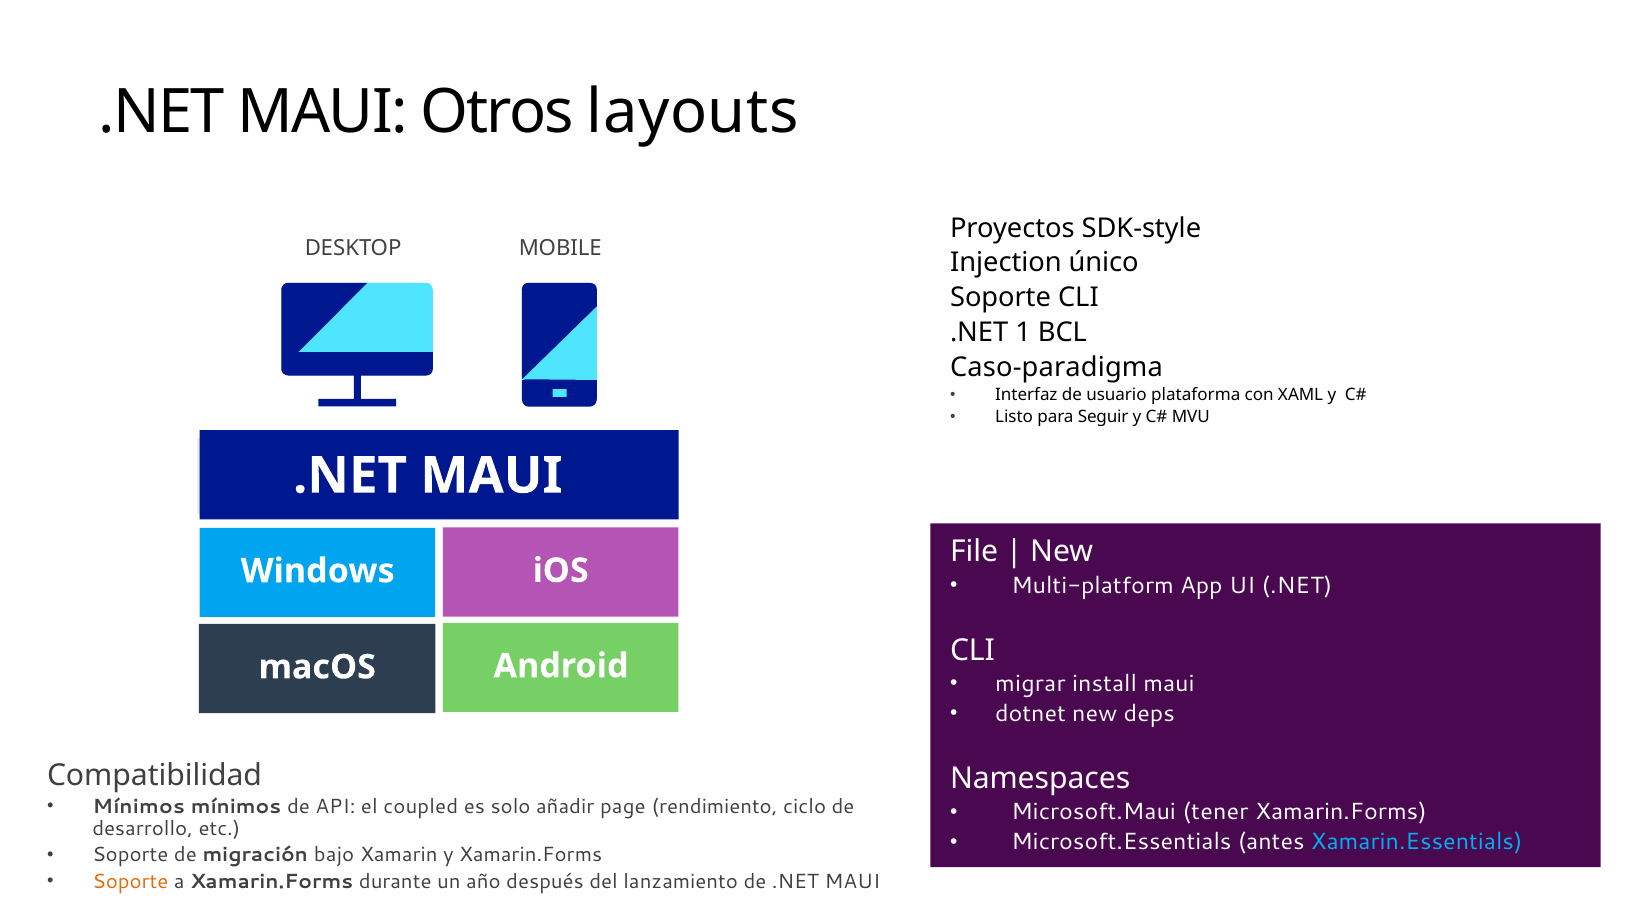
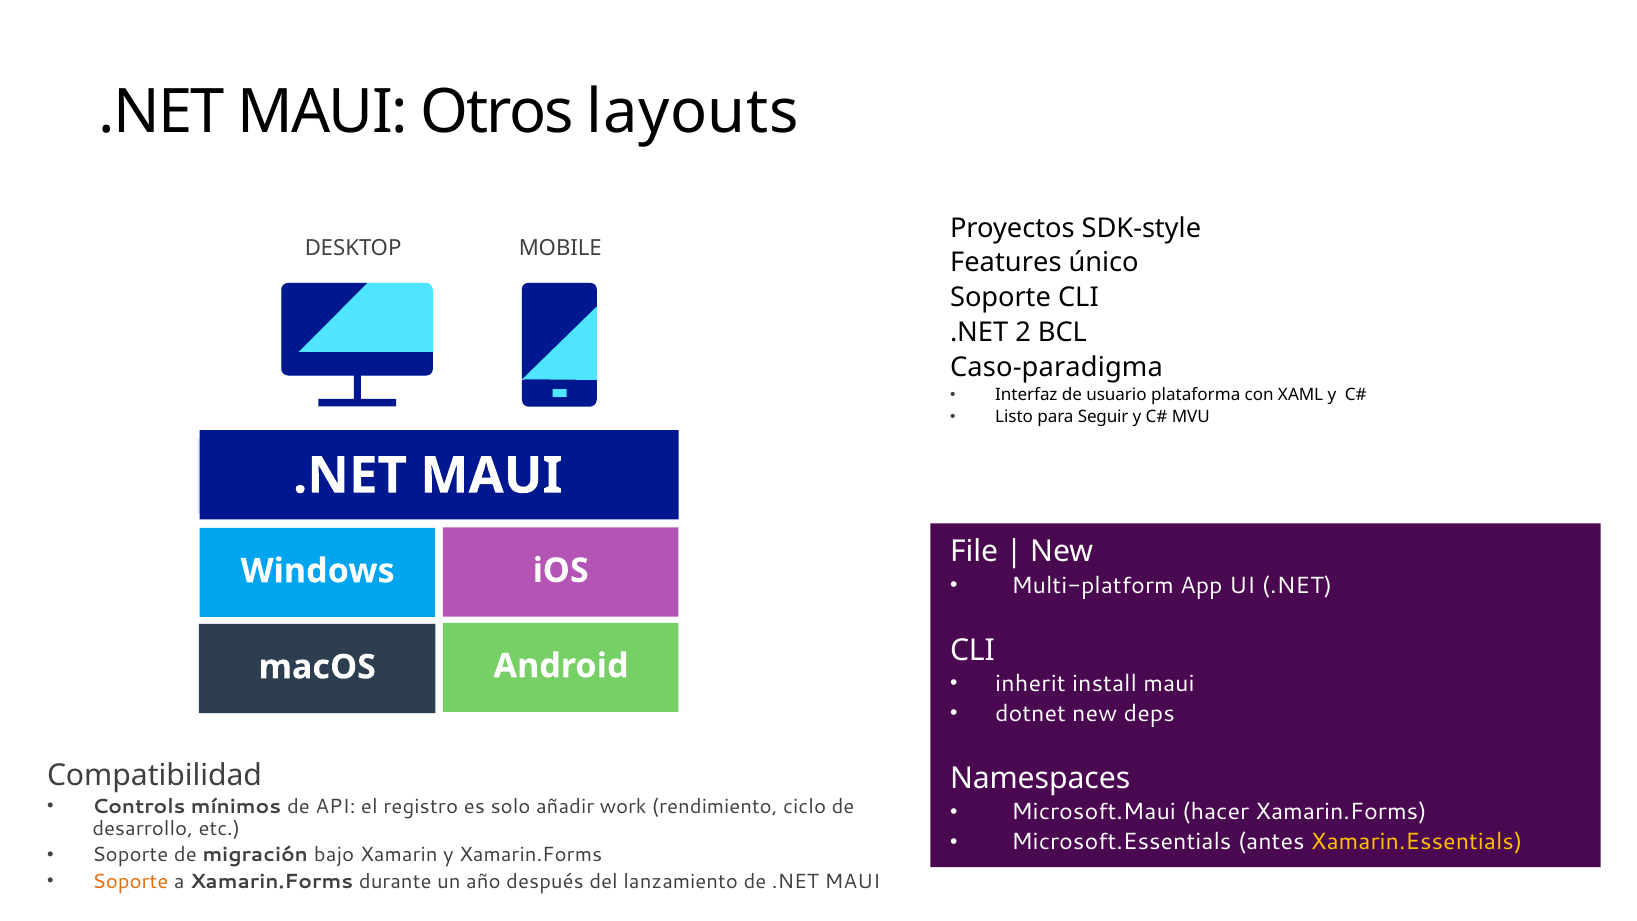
Injection: Injection -> Features
1: 1 -> 2
migrar: migrar -> inherit
Mínimos at (139, 807): Mínimos -> Controls
coupled: coupled -> registro
page: page -> work
tener: tener -> hacer
Xamarin.Essentials colour: light blue -> yellow
